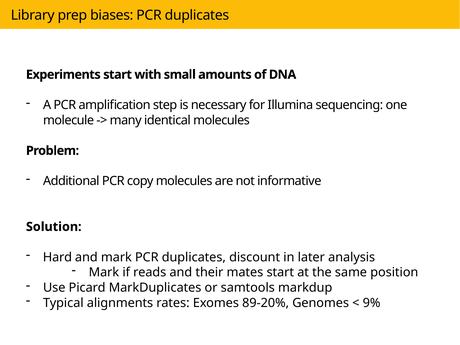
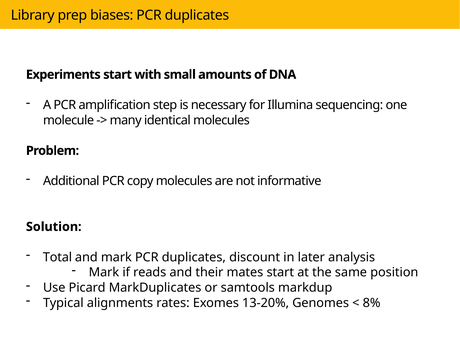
Hard: Hard -> Total
89-20%: 89-20% -> 13-20%
9%: 9% -> 8%
